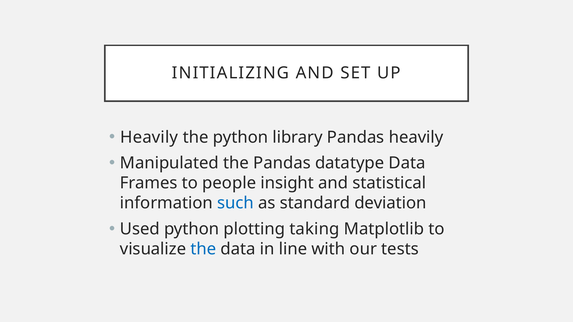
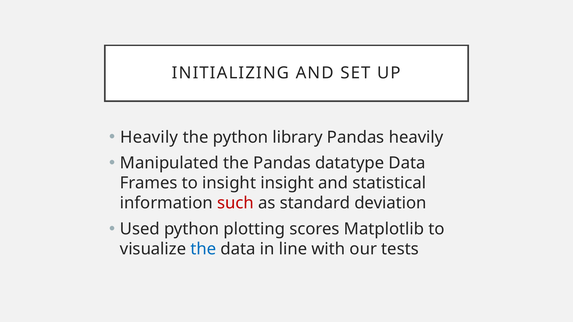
to people: people -> insight
such colour: blue -> red
taking: taking -> scores
